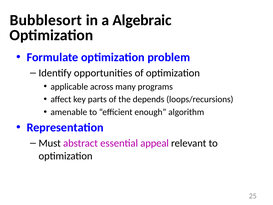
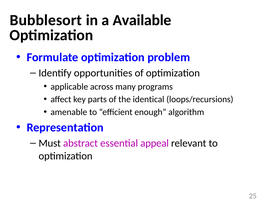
Algebraic: Algebraic -> Available
depends: depends -> identical
